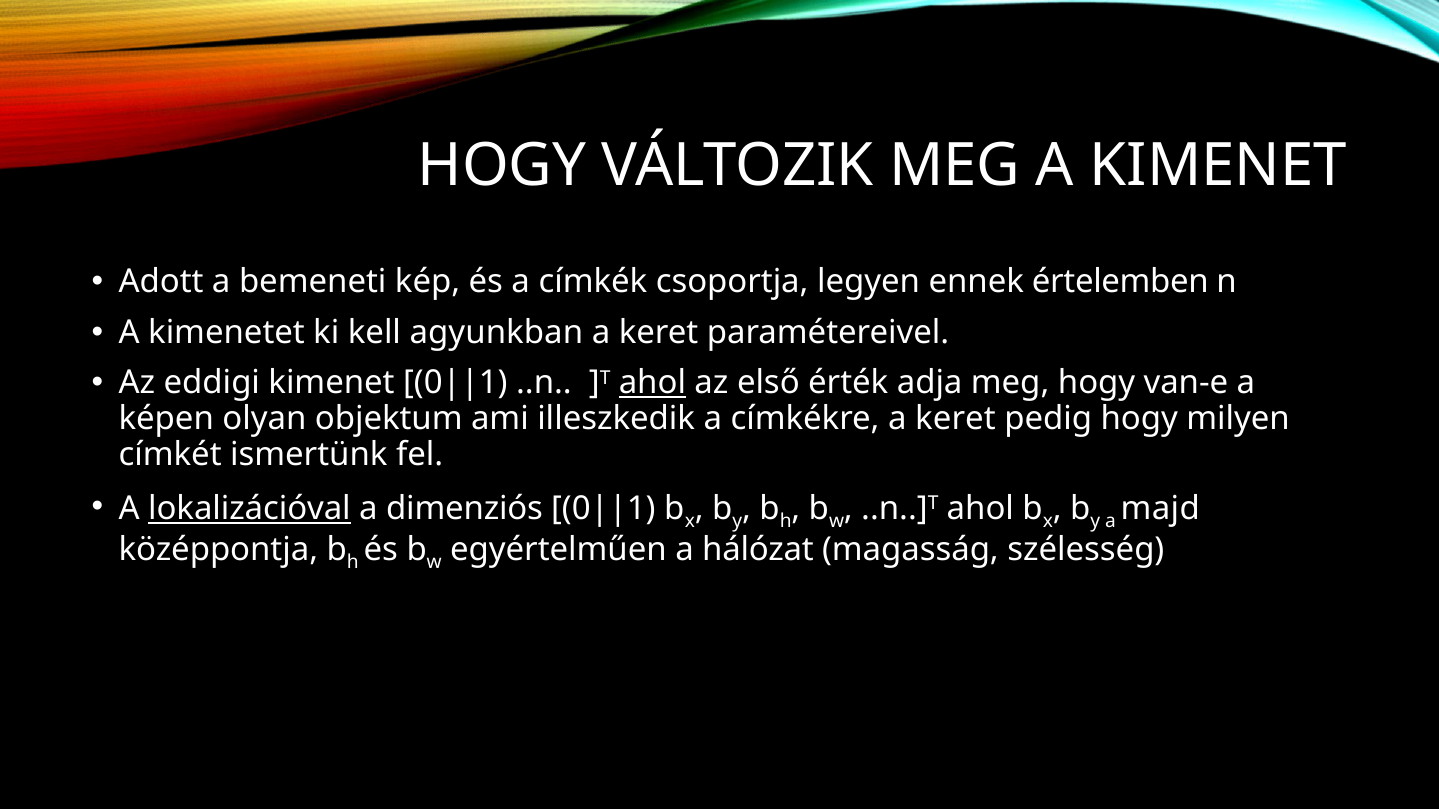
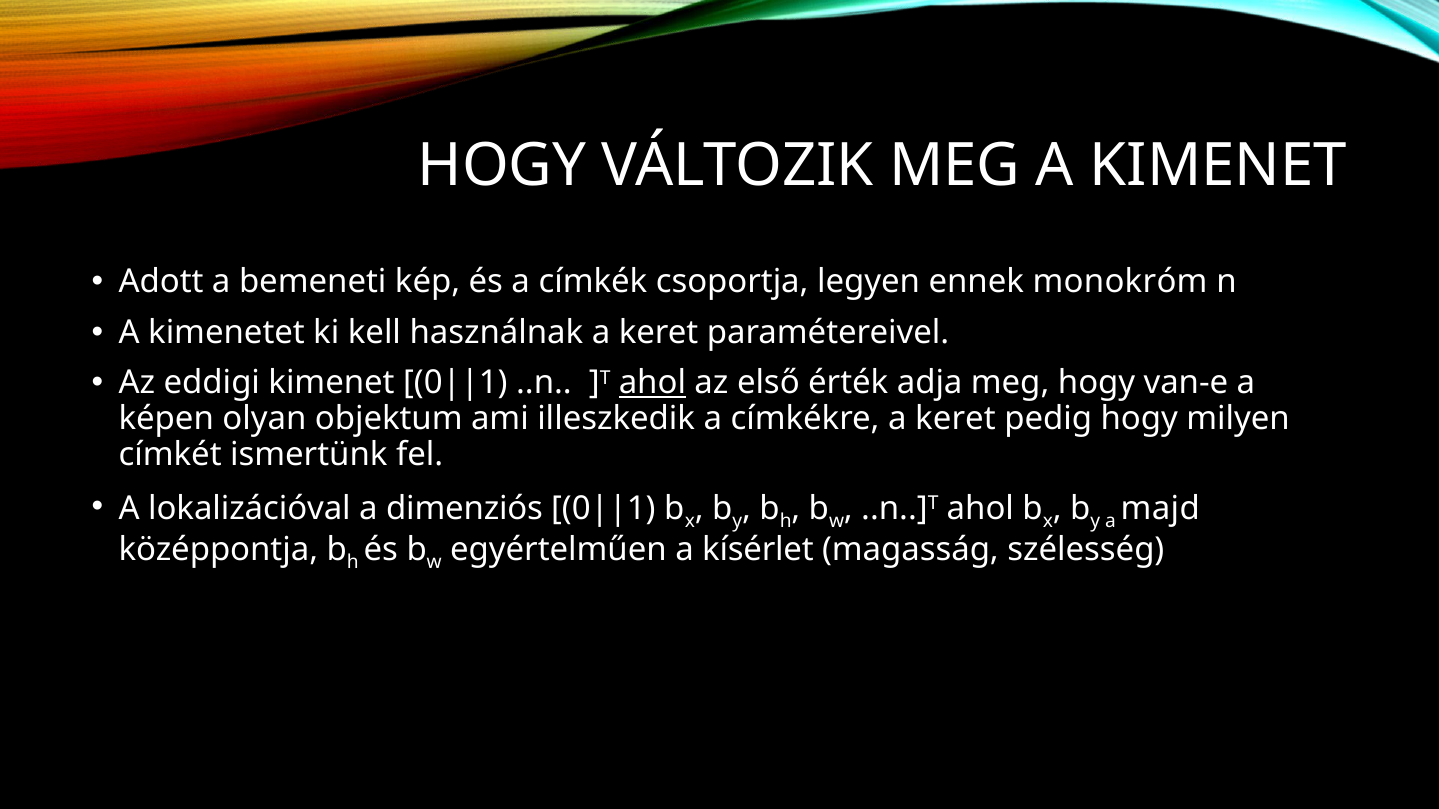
értelemben: értelemben -> monokróm
agyunkban: agyunkban -> használnak
lokalizációval underline: present -> none
hálózat: hálózat -> kísérlet
